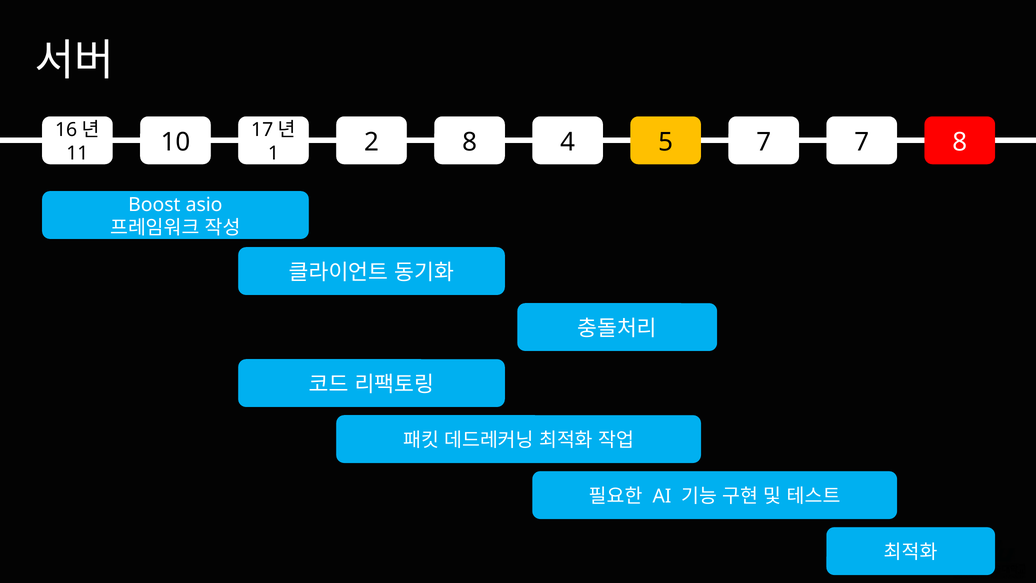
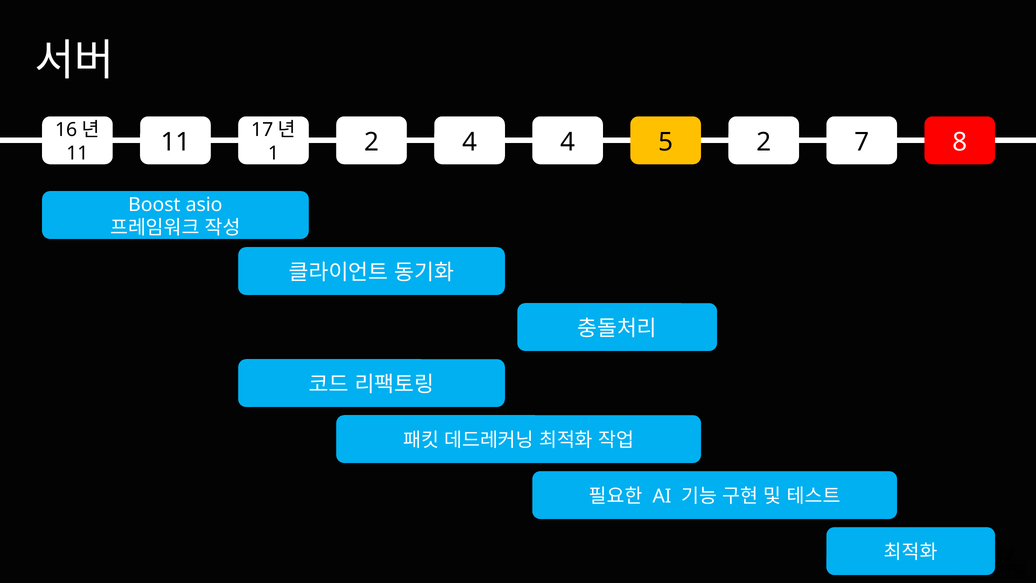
2 8: 8 -> 4
4 7: 7 -> 2
11 10: 10 -> 11
